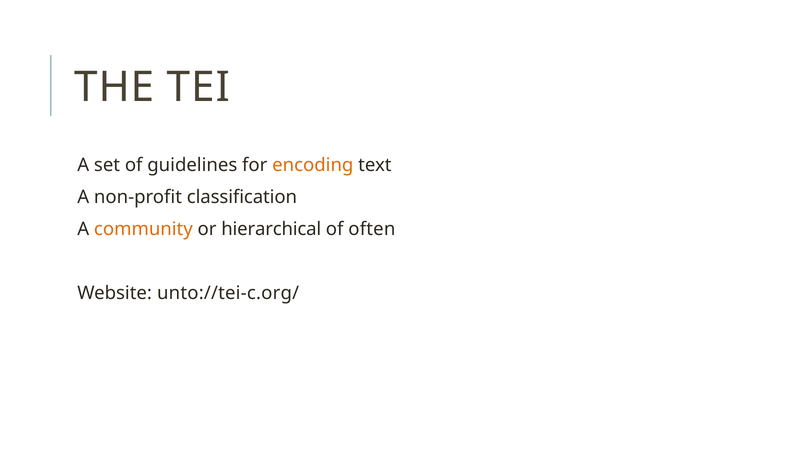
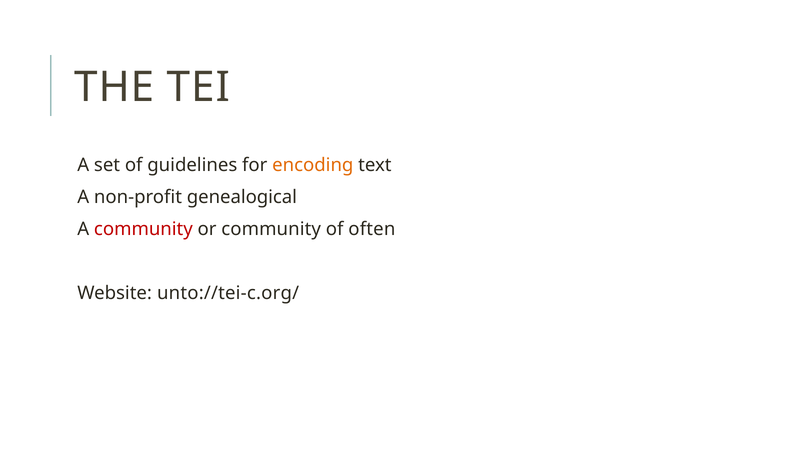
classification: classification -> genealogical
community at (143, 229) colour: orange -> red
or hierarchical: hierarchical -> community
